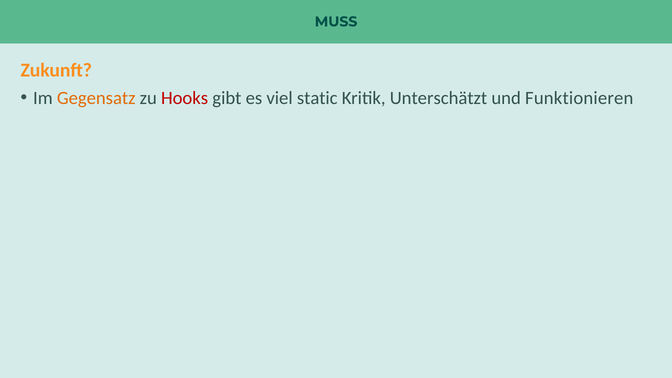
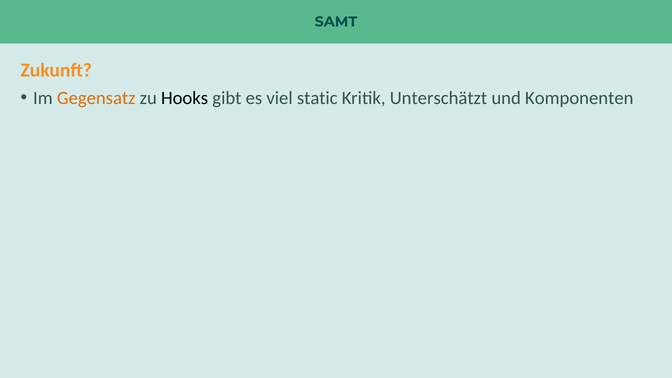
MUSS: MUSS -> SAMT
Hooks colour: red -> black
Funktionieren: Funktionieren -> Komponenten
